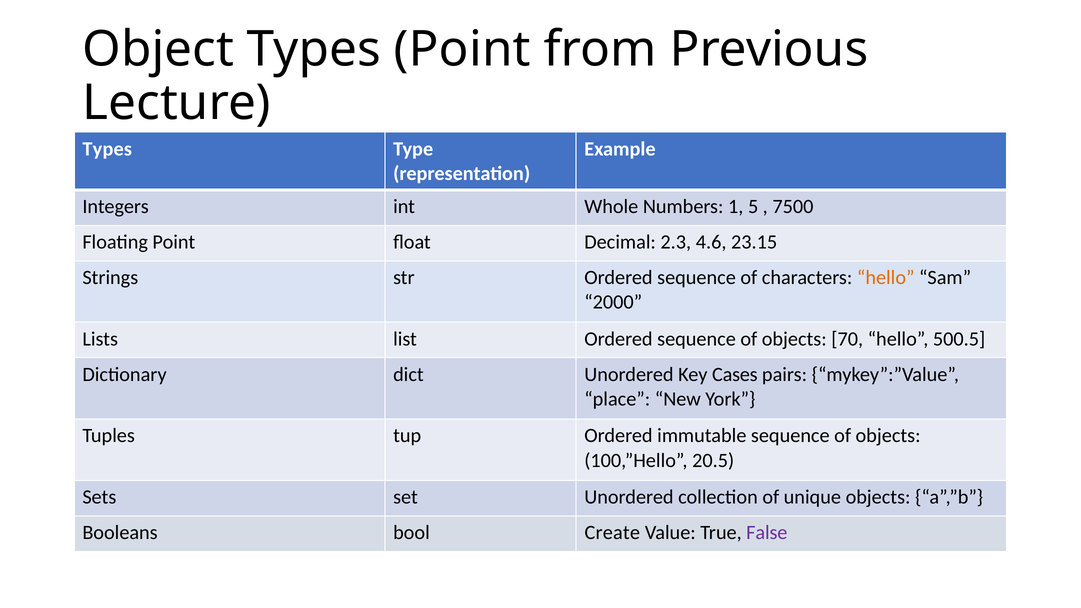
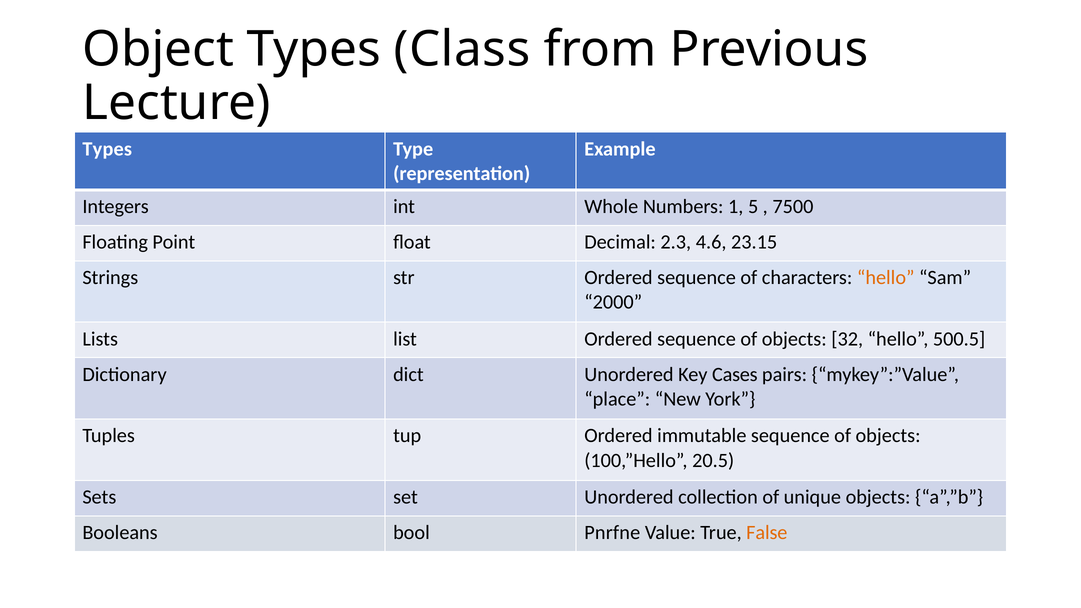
Types Point: Point -> Class
70: 70 -> 32
Create: Create -> Pnrfne
False colour: purple -> orange
